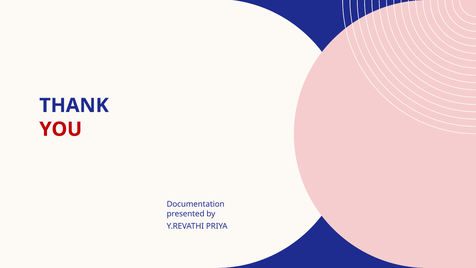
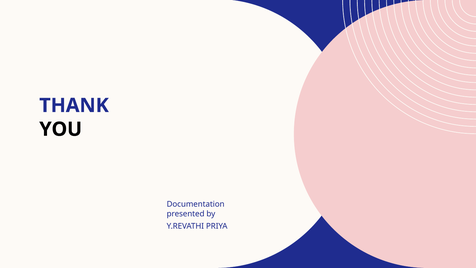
YOU colour: red -> black
